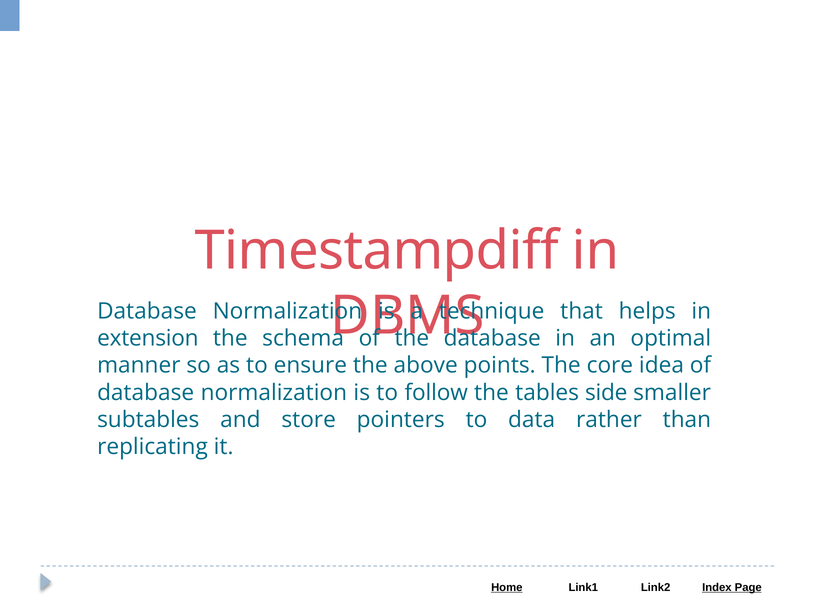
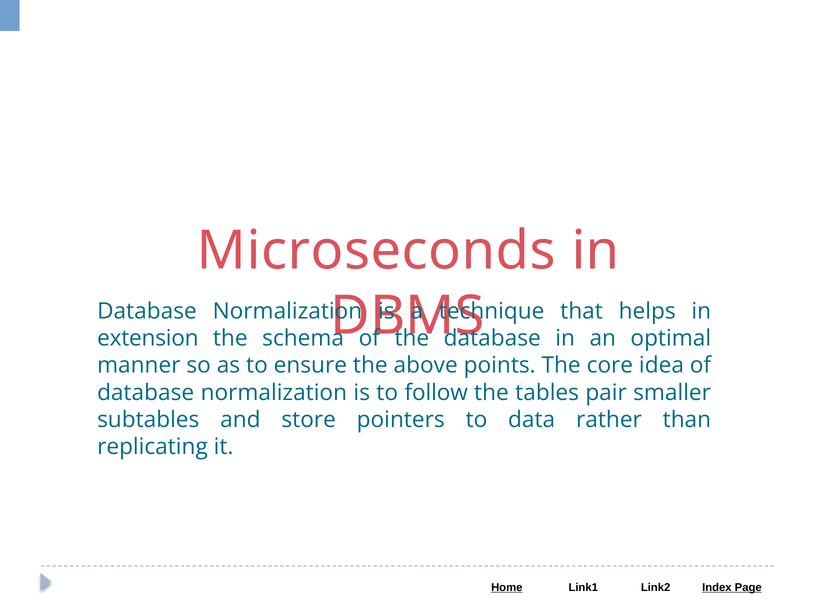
Timestampdiff: Timestampdiff -> Microseconds
side: side -> pair
